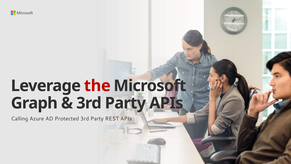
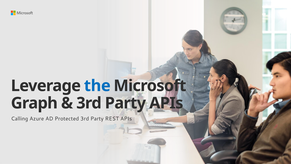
the colour: red -> blue
